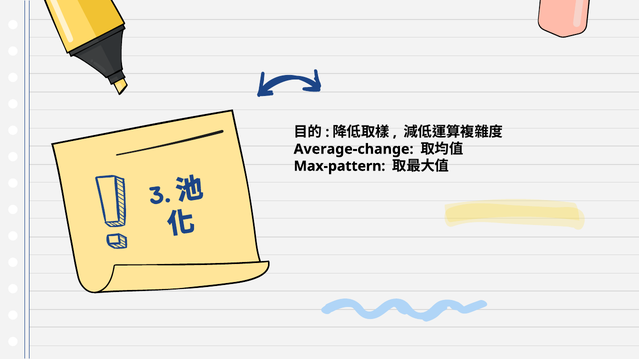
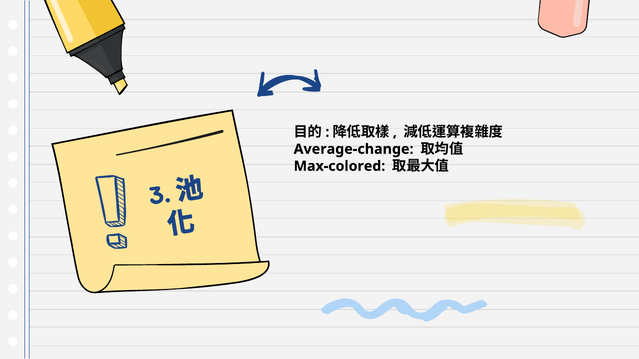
Max-pattern: Max-pattern -> Max-colored
